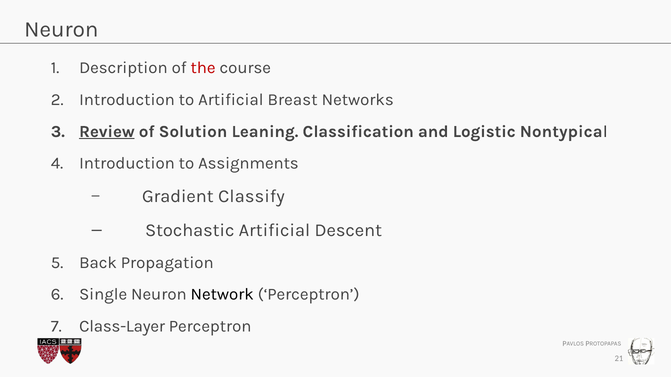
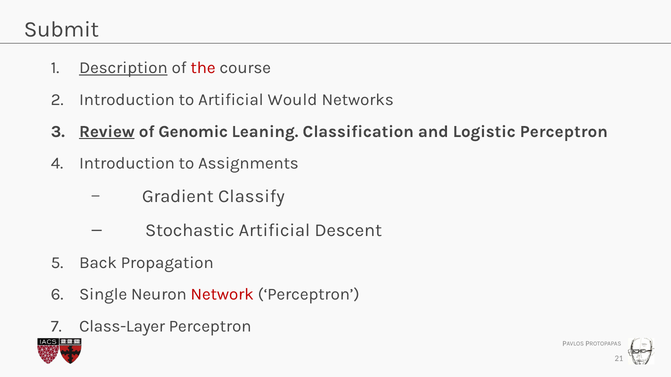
Neuron at (61, 29): Neuron -> Submit
Description underline: none -> present
Breast: Breast -> Would
Solution: Solution -> Genomic
Logistic Nontypical: Nontypical -> Perceptron
Network colour: black -> red
